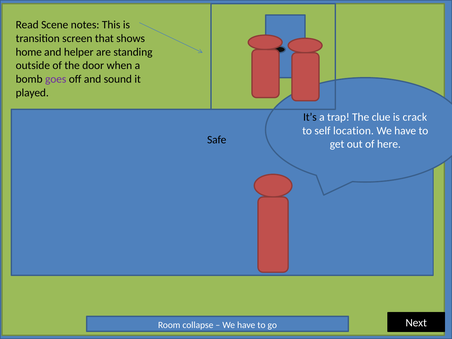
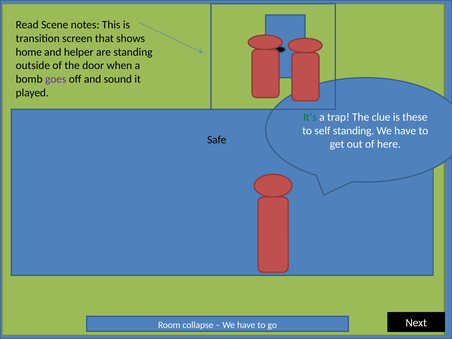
It’s colour: black -> green
crack: crack -> these
self location: location -> standing
